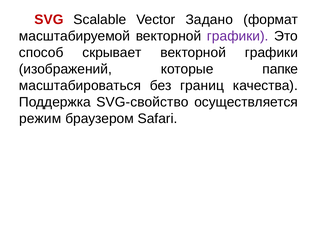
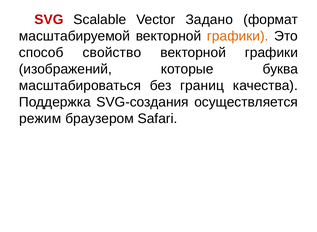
графики at (238, 36) colour: purple -> orange
скрывает: скрывает -> свойство
папке: папке -> буква
SVG-свойство: SVG-свойство -> SVG-создания
